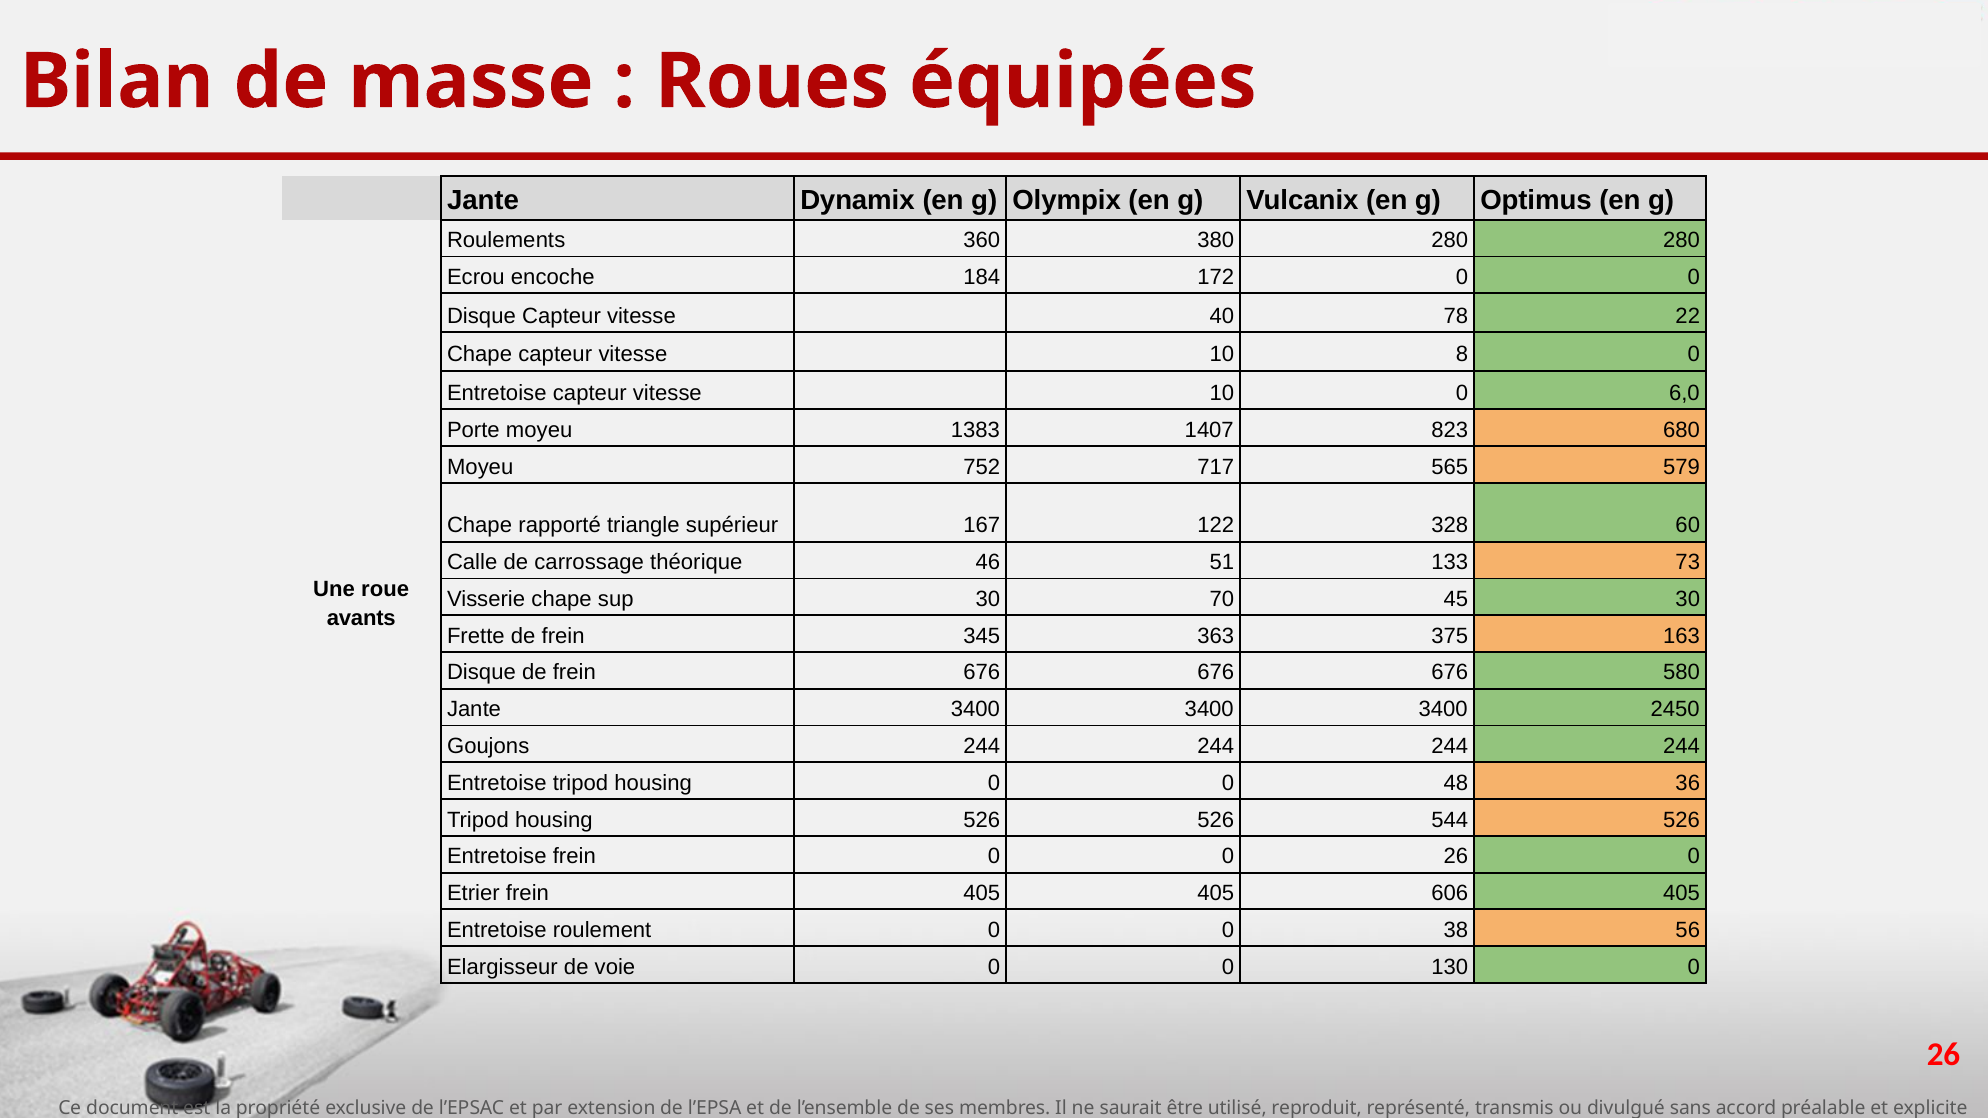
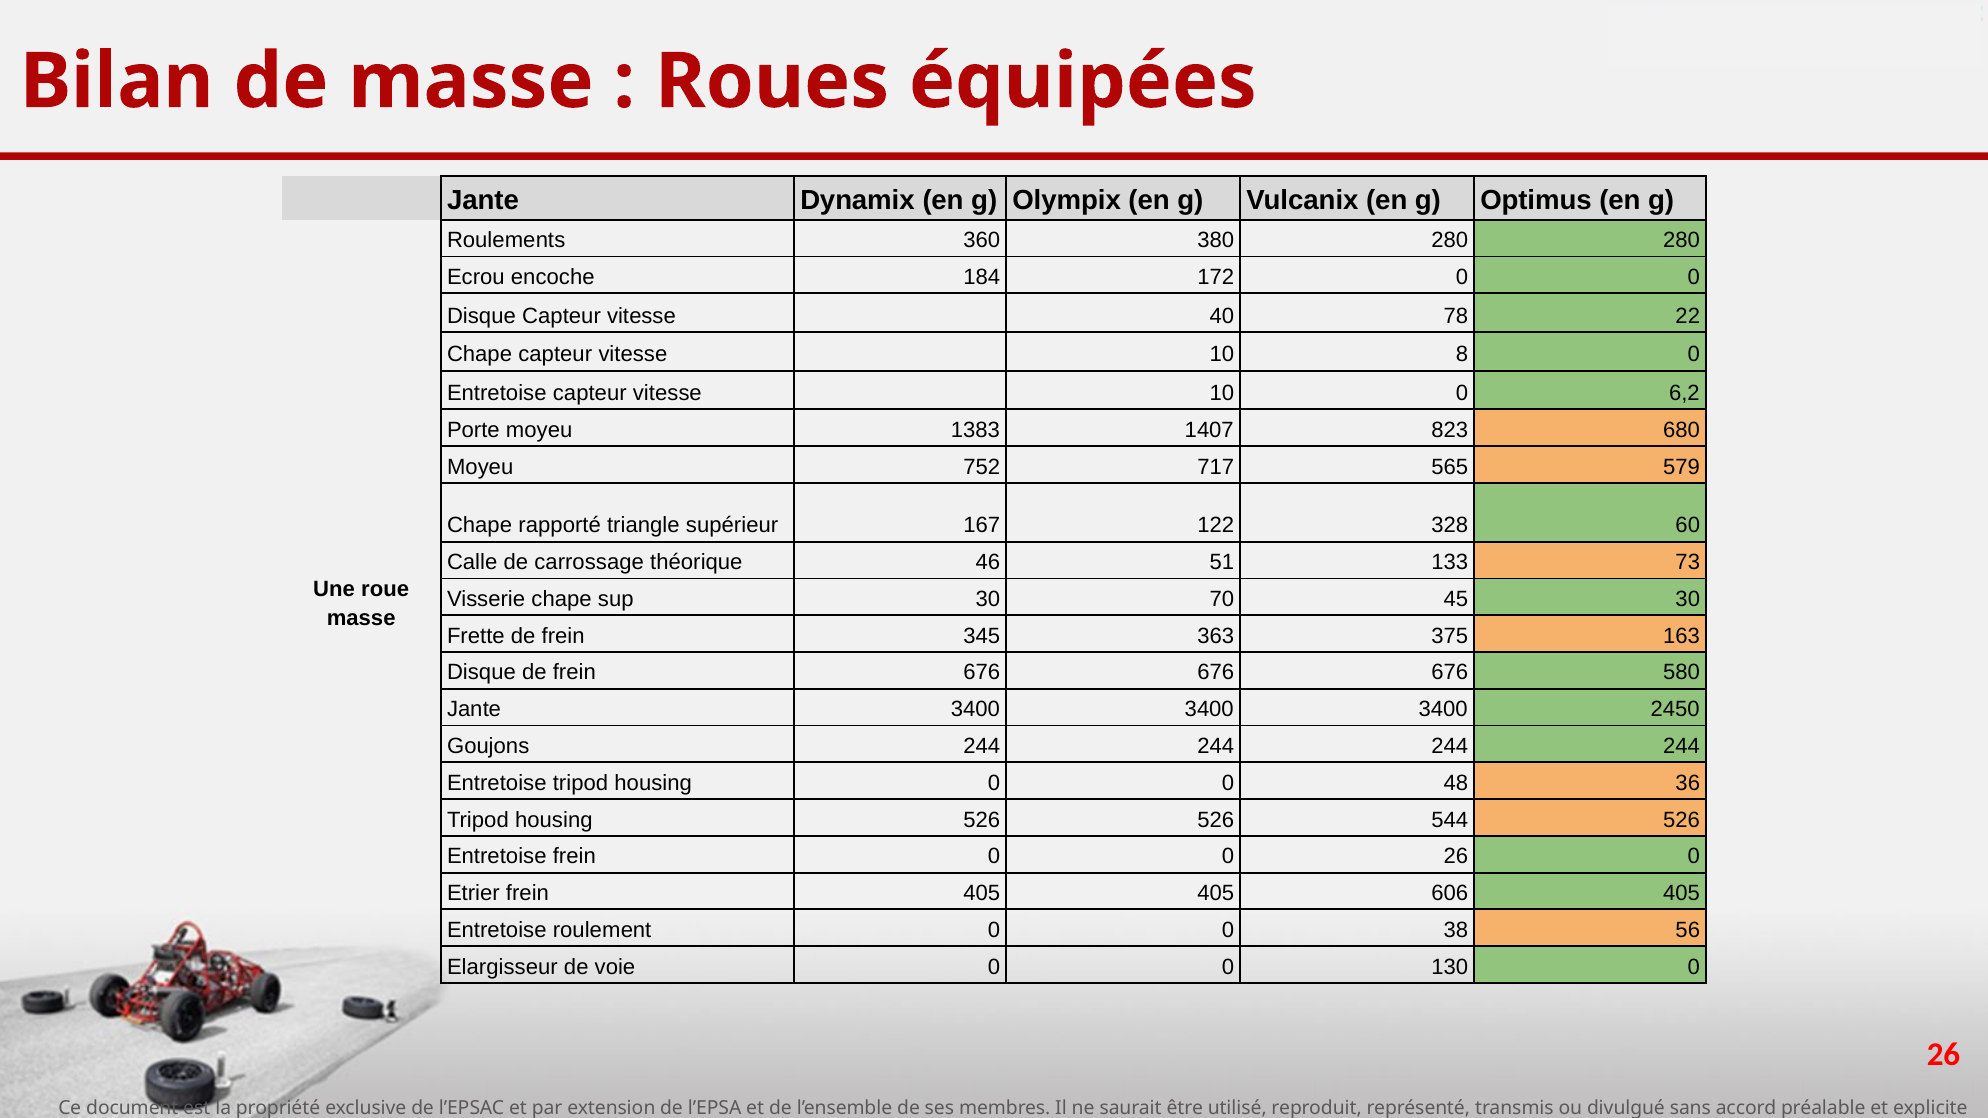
6,0: 6,0 -> 6,2
avants at (361, 618): avants -> masse
